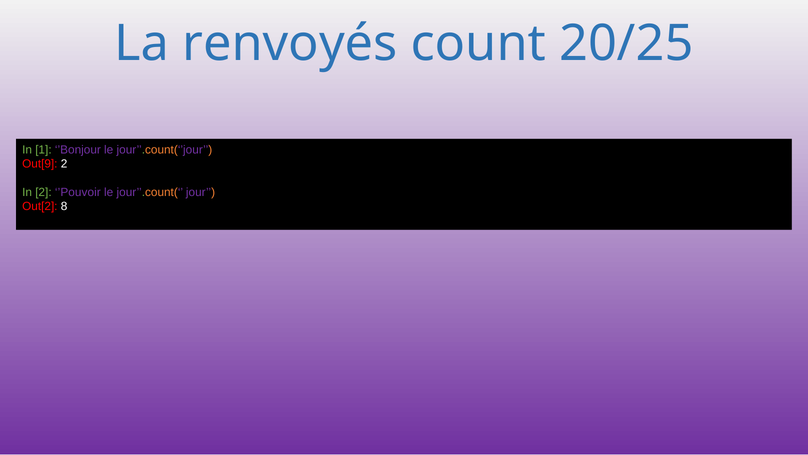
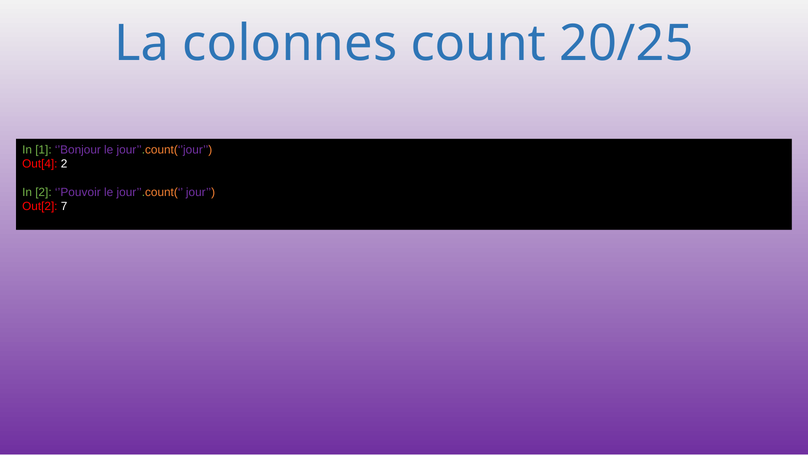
renvoyés: renvoyés -> colonnes
Out[9: Out[9 -> Out[4
8: 8 -> 7
